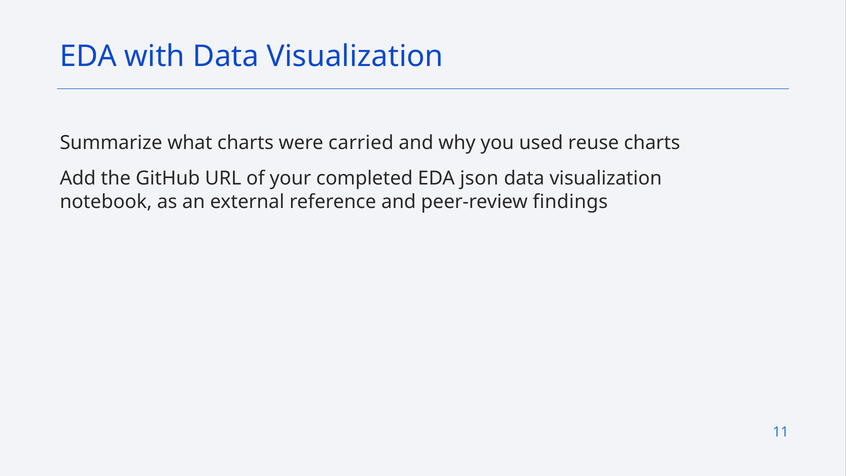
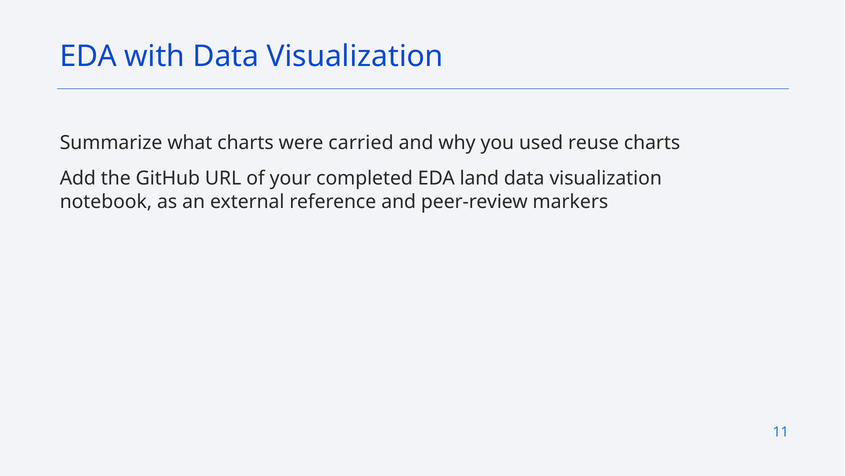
json: json -> land
findings: findings -> markers
